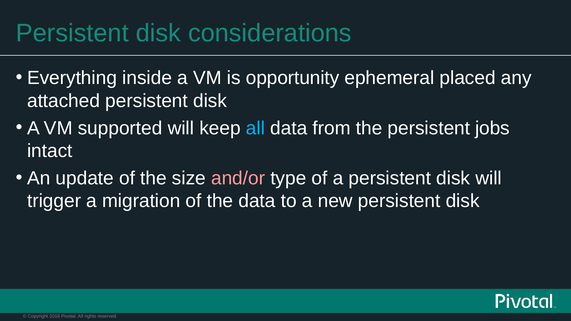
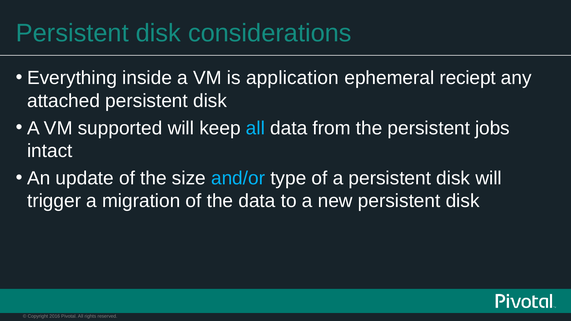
opportunity: opportunity -> application
placed: placed -> reciept
and/or colour: pink -> light blue
